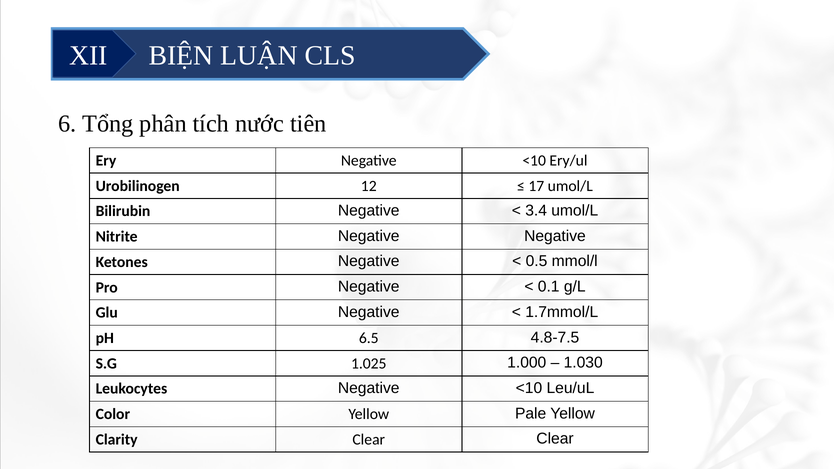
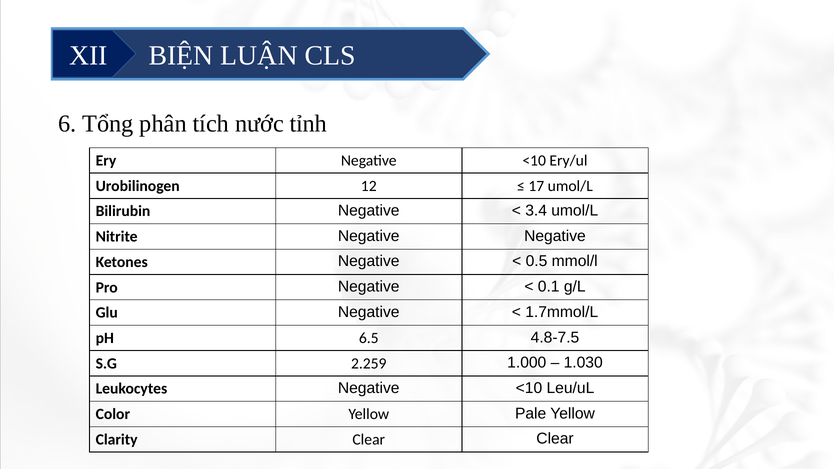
tiên: tiên -> tỉnh
1.025: 1.025 -> 2.259
